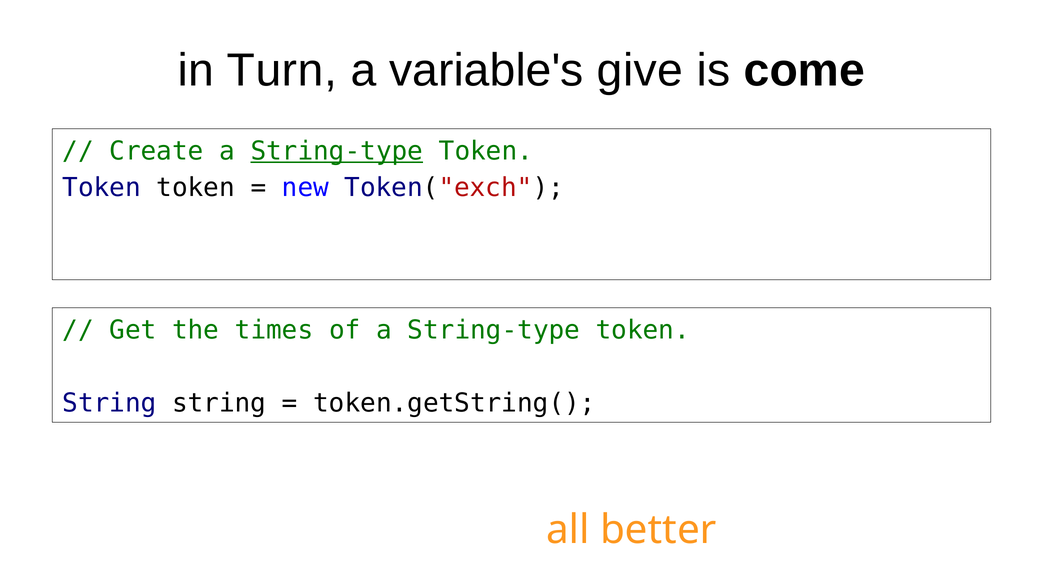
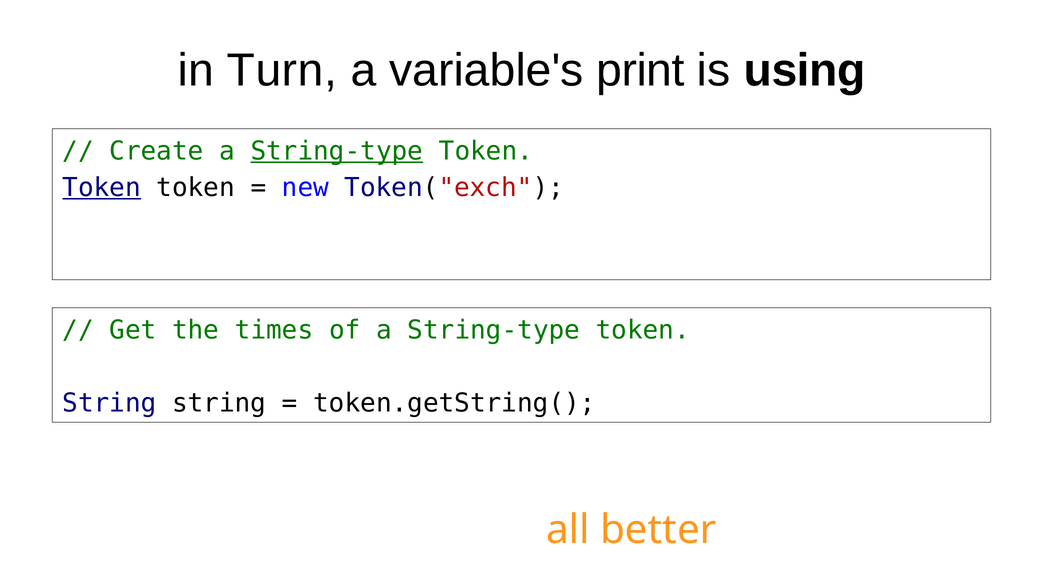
give: give -> print
come: come -> using
Token at (102, 188) underline: none -> present
